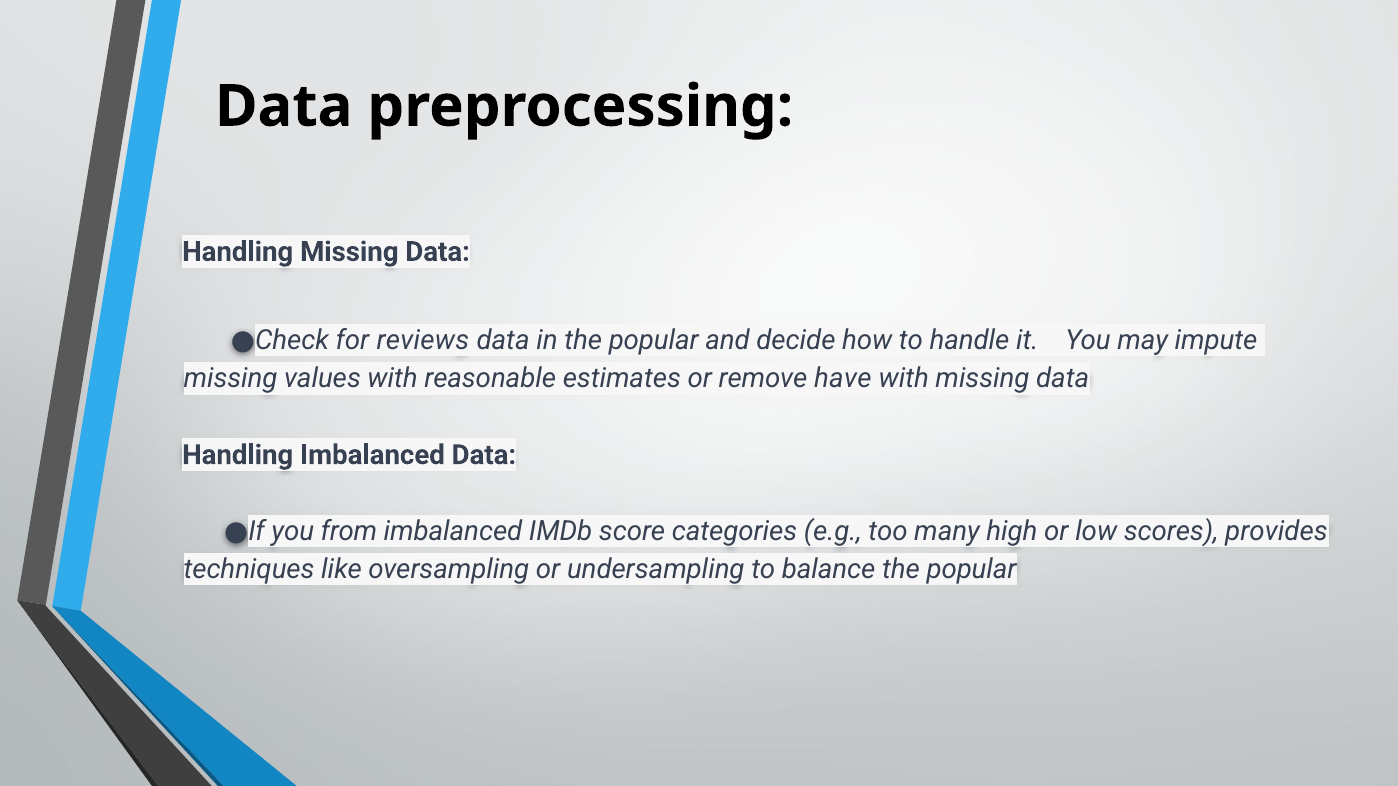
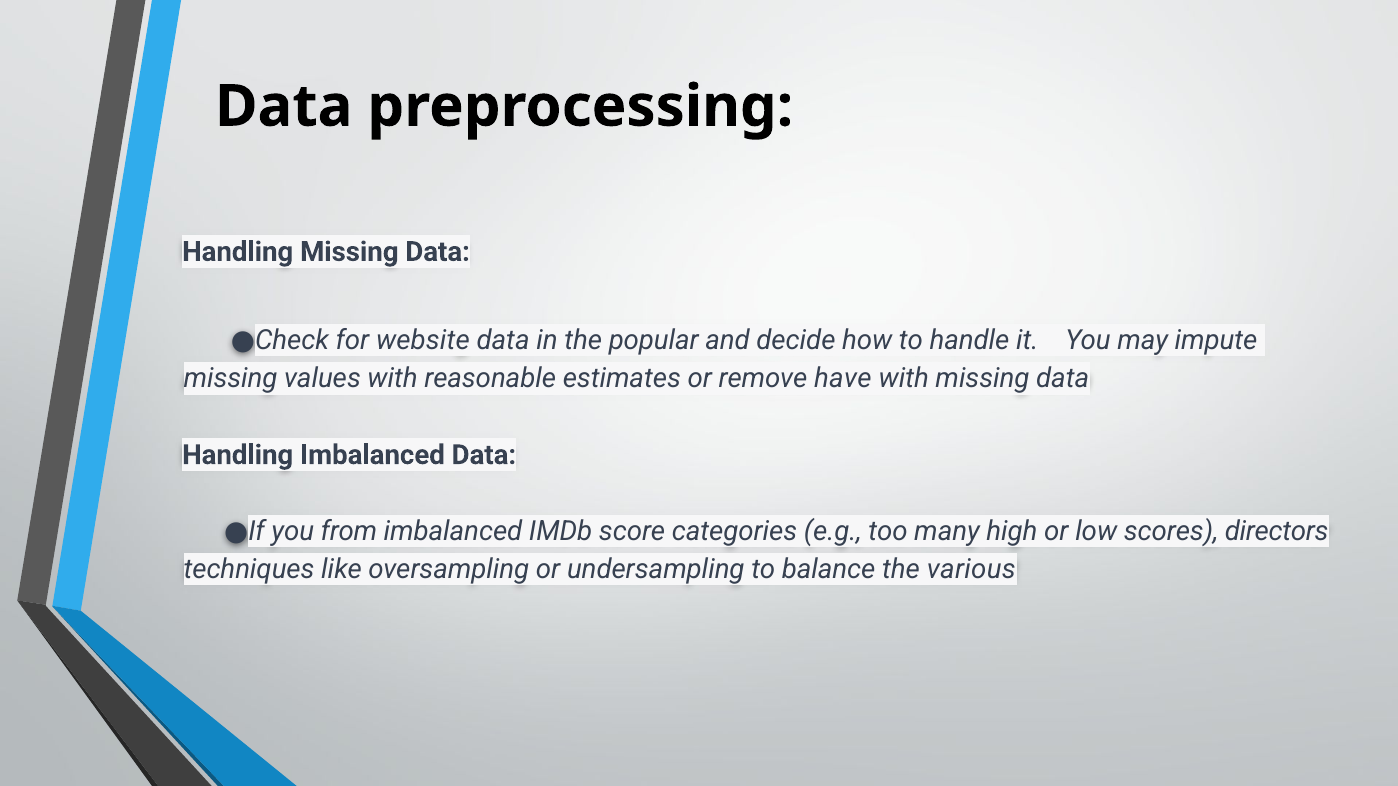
reviews: reviews -> website
provides: provides -> directors
balance the popular: popular -> various
